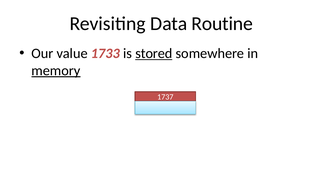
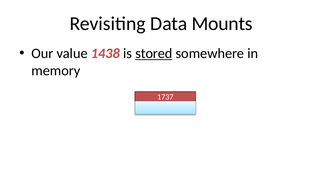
Routine: Routine -> Mounts
1733: 1733 -> 1438
memory underline: present -> none
